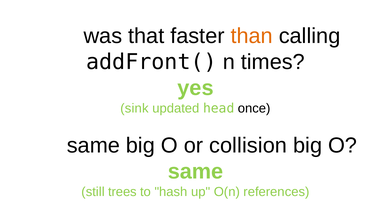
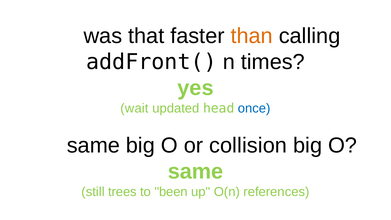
sink: sink -> wait
once colour: black -> blue
hash: hash -> been
